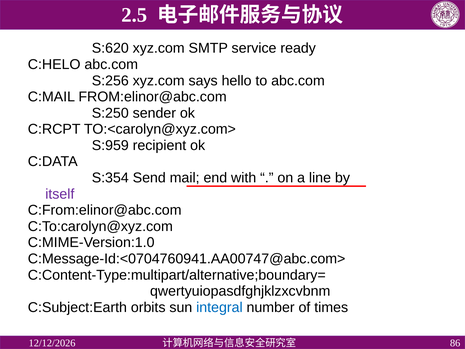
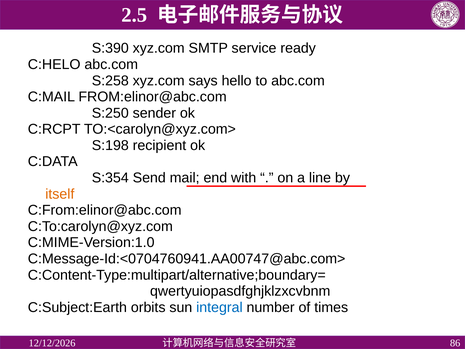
S:620: S:620 -> S:390
S:256: S:256 -> S:258
S:959: S:959 -> S:198
itself colour: purple -> orange
